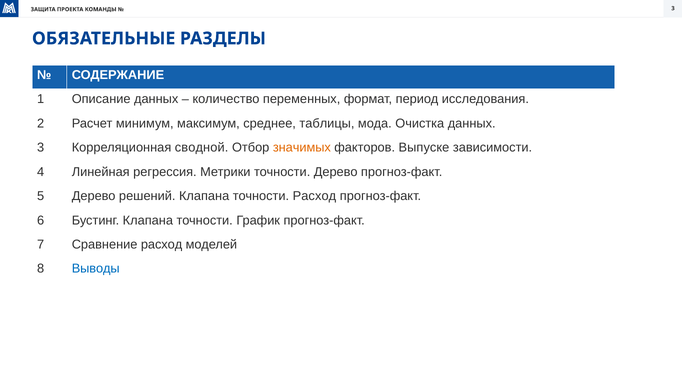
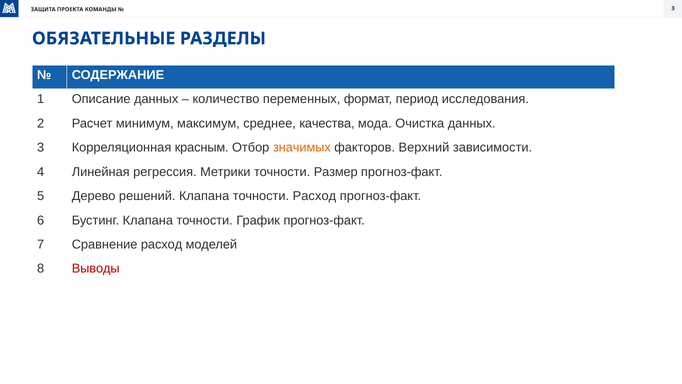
таблицы: таблицы -> качества
сводной: сводной -> красным
Выпуске: Выпуске -> Верхний
точности Дерево: Дерево -> Размер
Выводы colour: blue -> red
